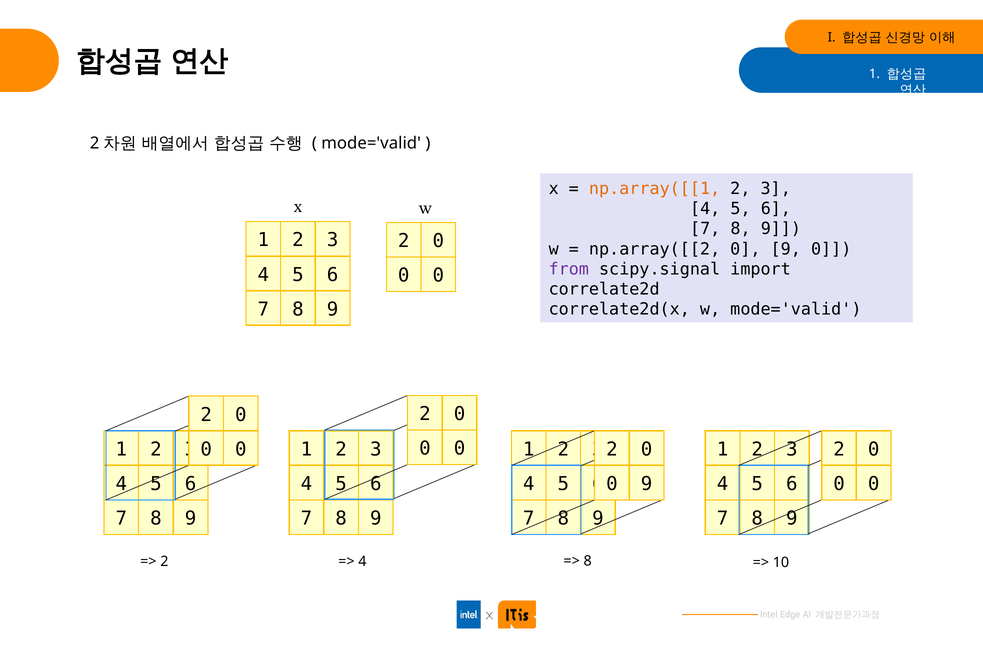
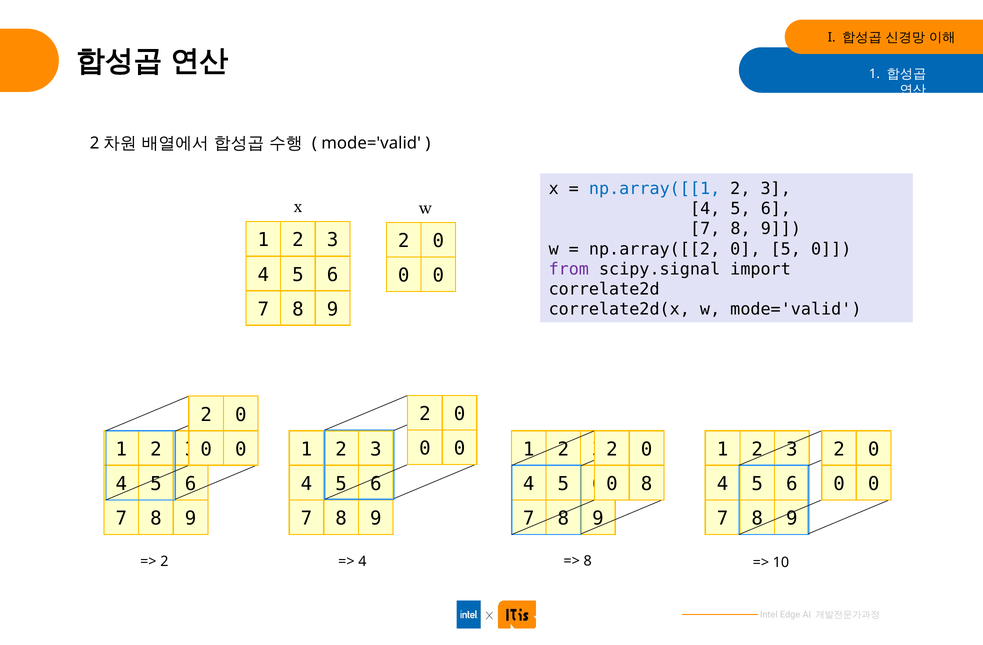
np.array([[1 colour: orange -> blue
np.array([[2 0 9: 9 -> 5
9 at (647, 484): 9 -> 8
